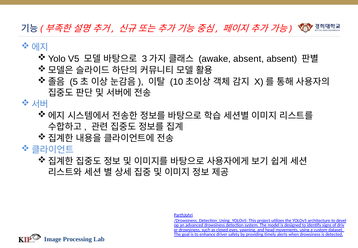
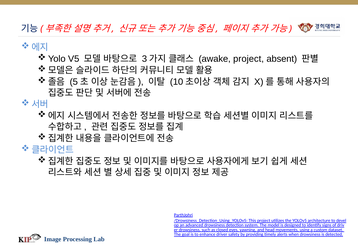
awake absent: absent -> project
